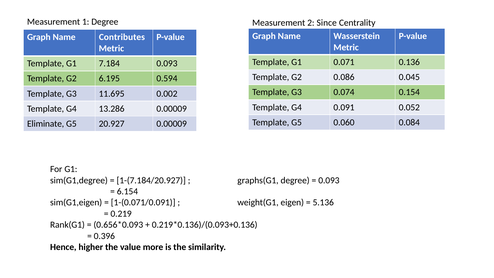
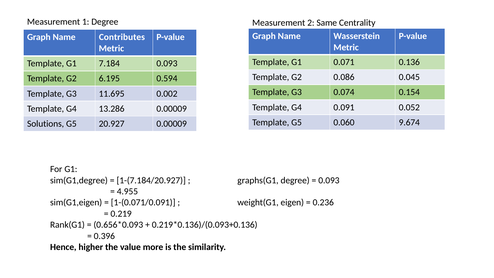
Since: Since -> Same
0.084: 0.084 -> 9.674
Eliminate: Eliminate -> Solutions
6.154: 6.154 -> 4.955
5.136: 5.136 -> 0.236
